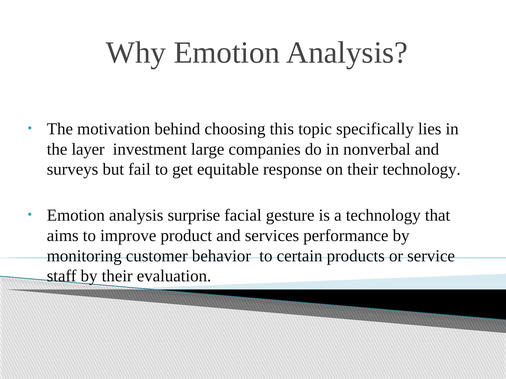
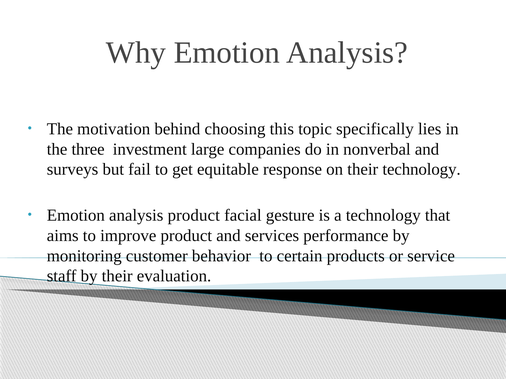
layer: layer -> three
analysis surprise: surprise -> product
